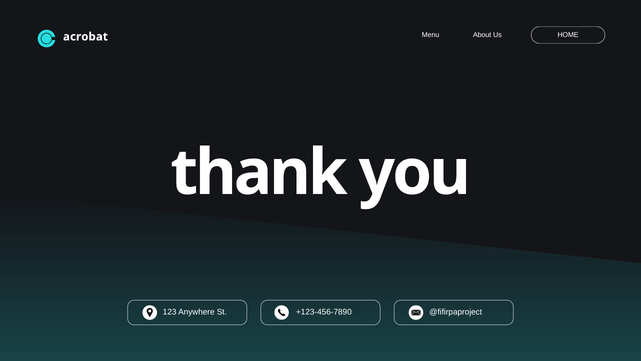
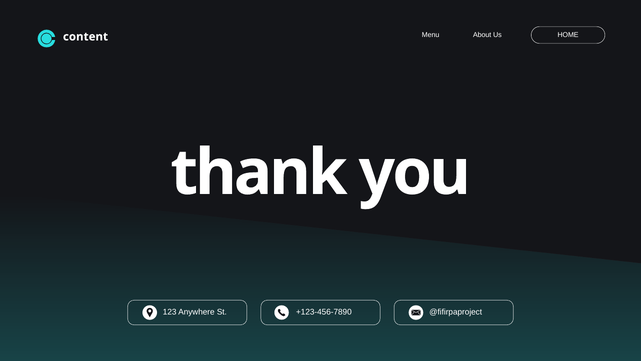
acrobat: acrobat -> content
